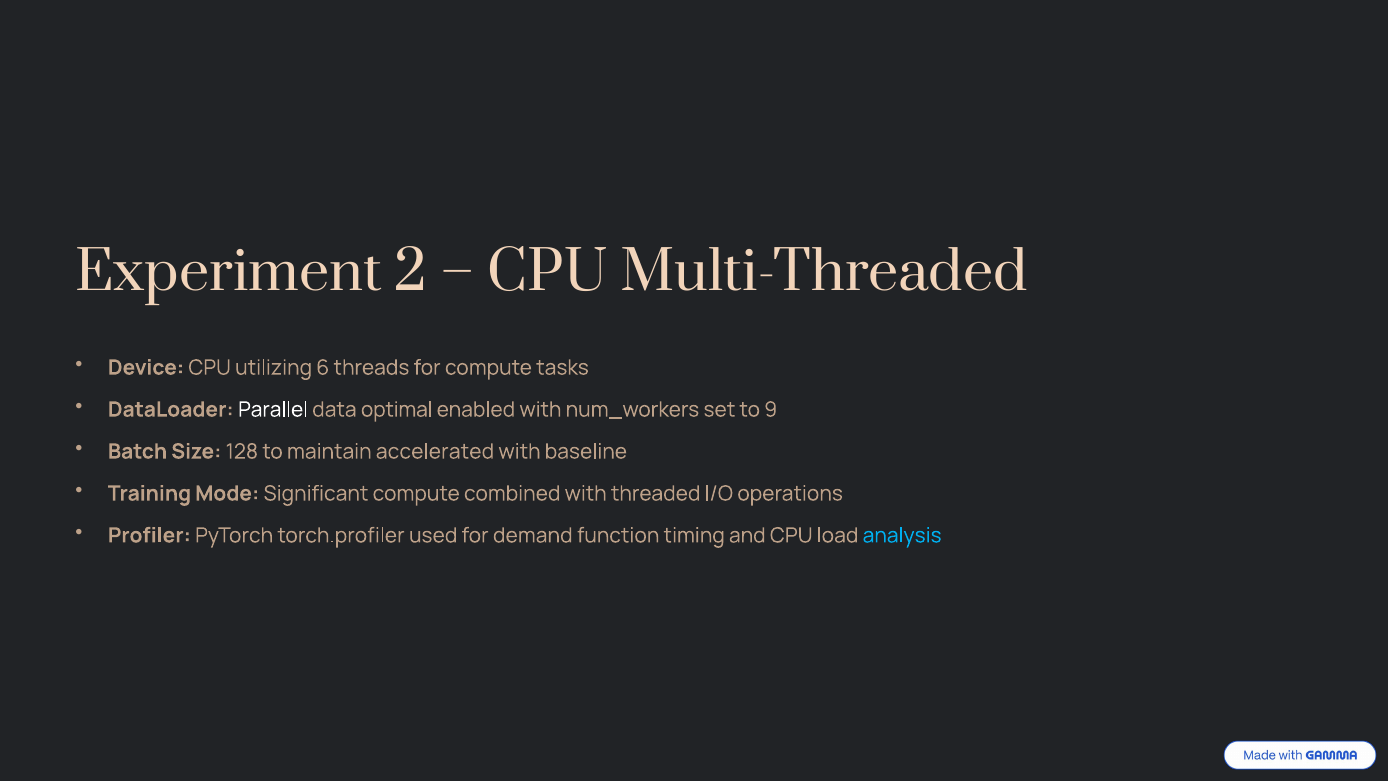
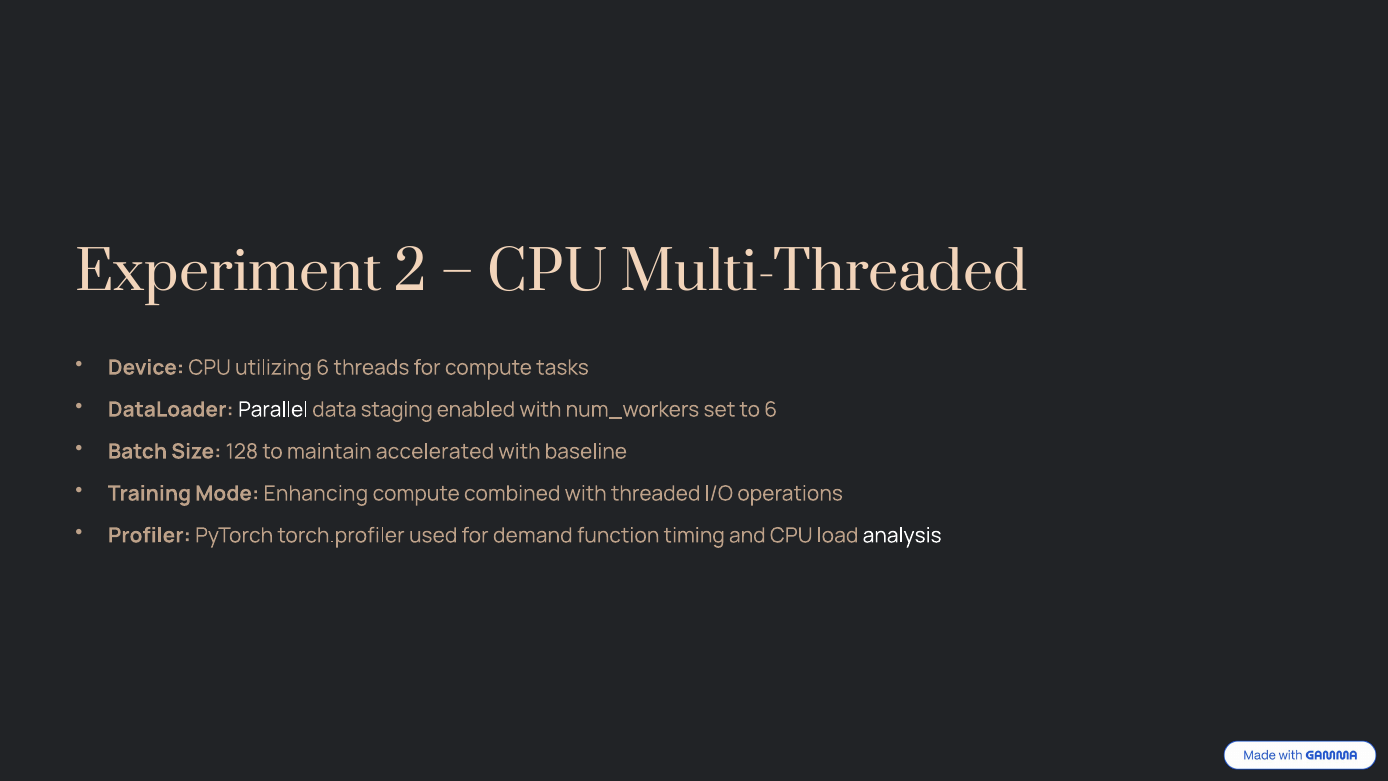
optimal: optimal -> staging
to 9: 9 -> 6
Significant: Significant -> Enhancing
analysis colour: light blue -> white
